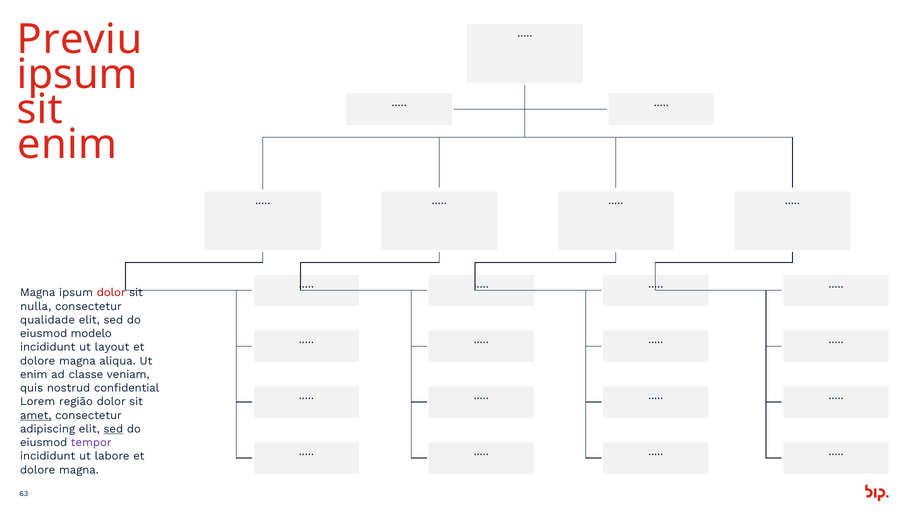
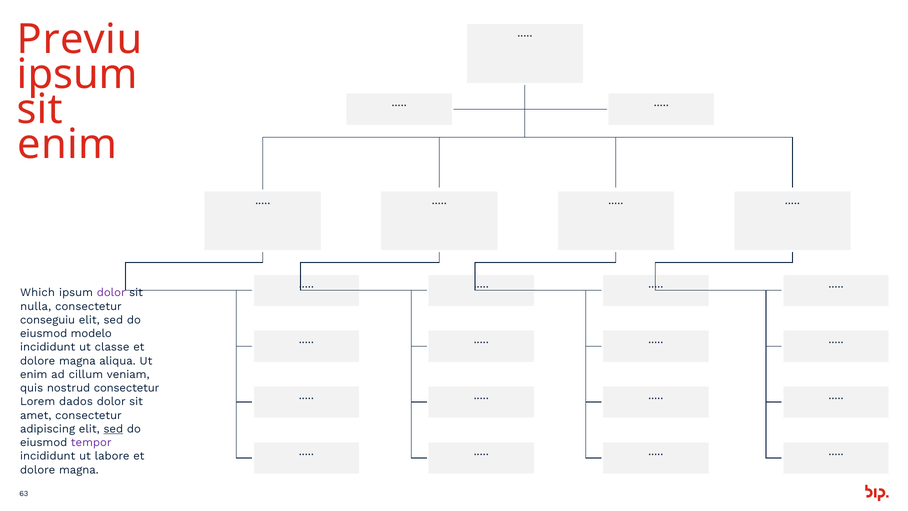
Magna at (38, 293): Magna -> Which
dolor at (111, 293) colour: red -> purple
qualidade: qualidade -> conseguiu
layout: layout -> classe
classe: classe -> cillum
nostrud confidential: confidential -> consectetur
região: região -> dados
amet underline: present -> none
